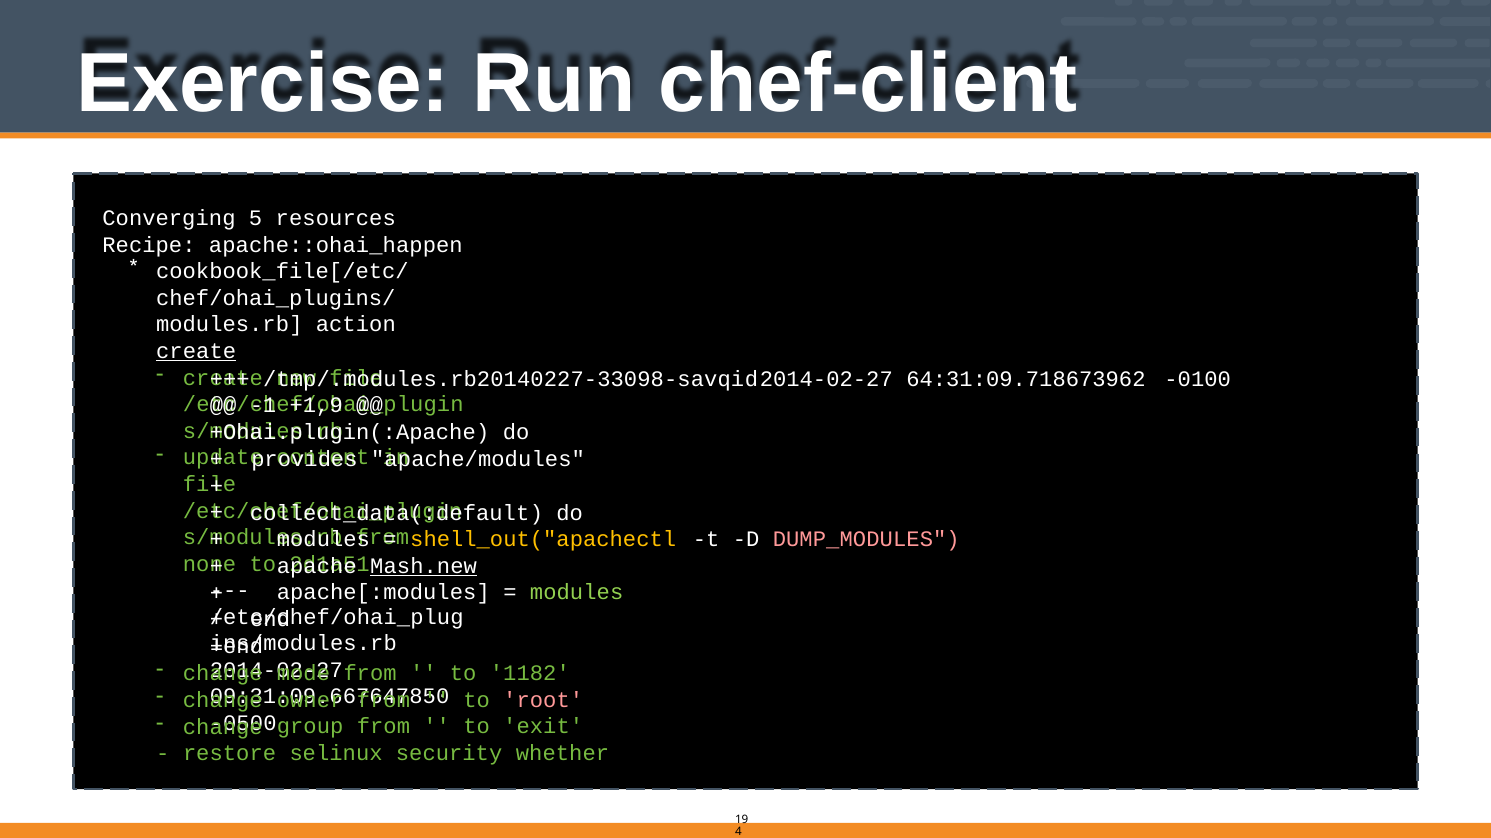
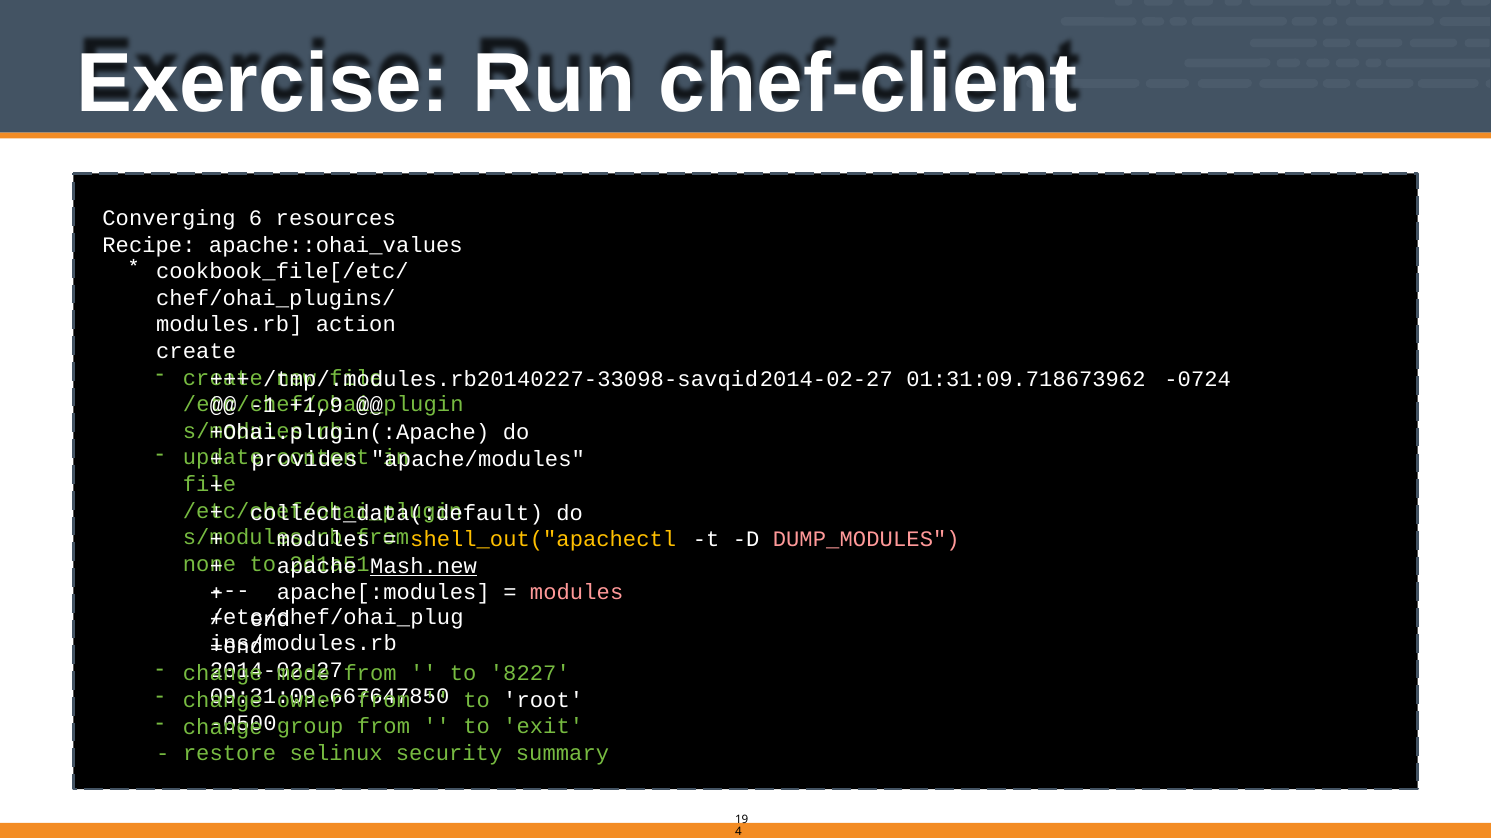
5: 5 -> 6
apache::ohai_happen: apache::ohai_happen -> apache::ohai_values
create at (196, 351) underline: present -> none
64:31:09.718673962: 64:31:09.718673962 -> 01:31:09.718673962
-0100: -0100 -> -0724
modules at (577, 593) colour: light green -> pink
1182: 1182 -> 8227
root colour: pink -> white
whether: whether -> summary
